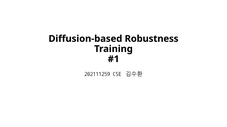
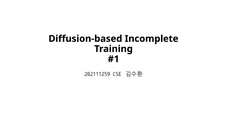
Robustness: Robustness -> Incomplete
